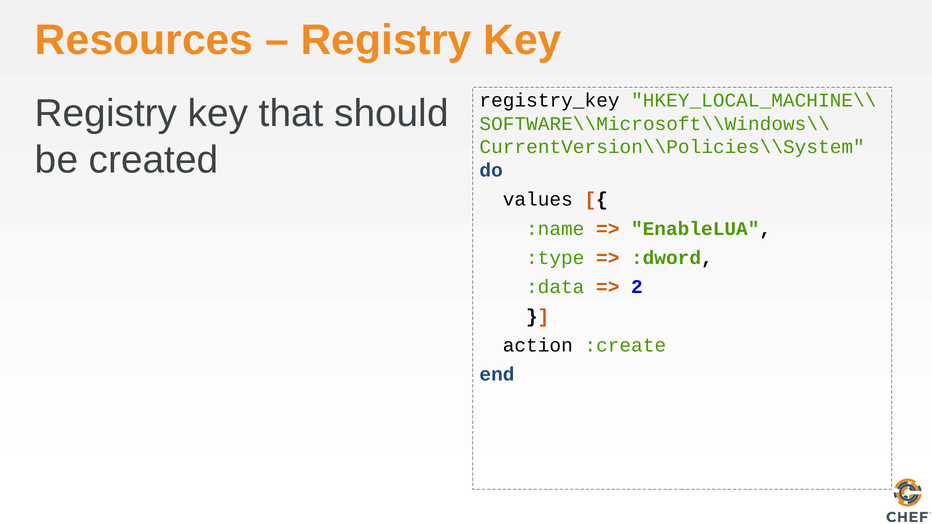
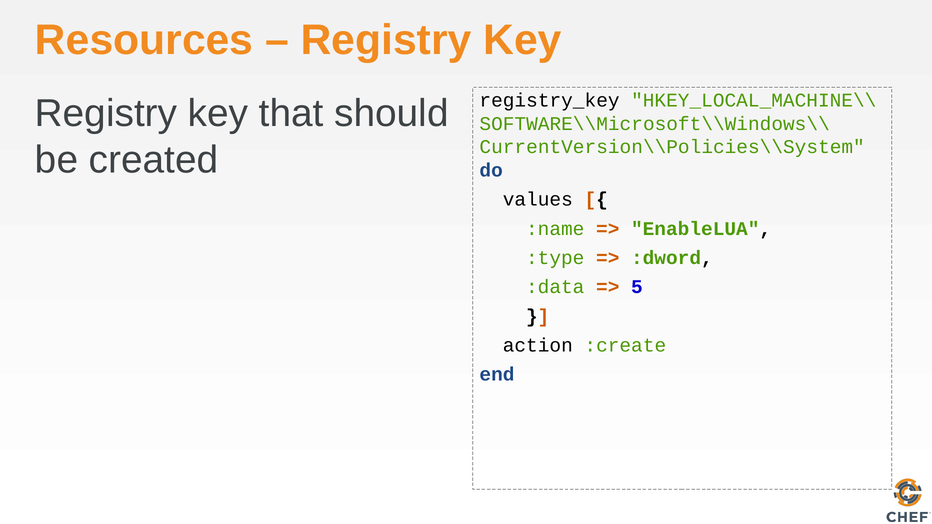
2: 2 -> 5
